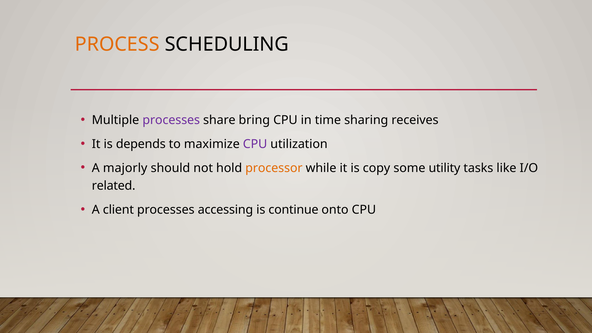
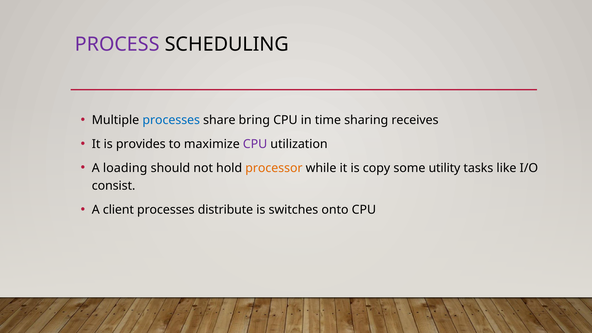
PROCESS colour: orange -> purple
processes at (171, 120) colour: purple -> blue
depends: depends -> provides
majorly: majorly -> loading
related: related -> consist
accessing: accessing -> distribute
continue: continue -> switches
